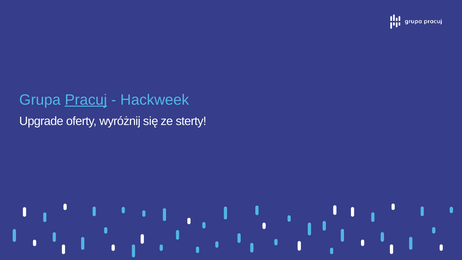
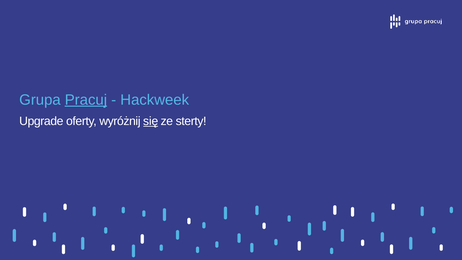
się underline: none -> present
